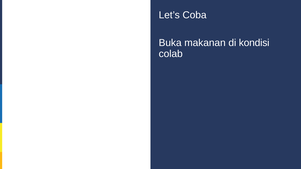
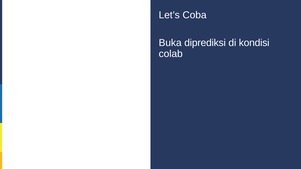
makanan: makanan -> diprediksi
